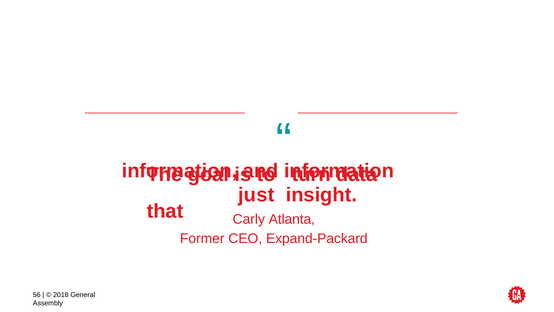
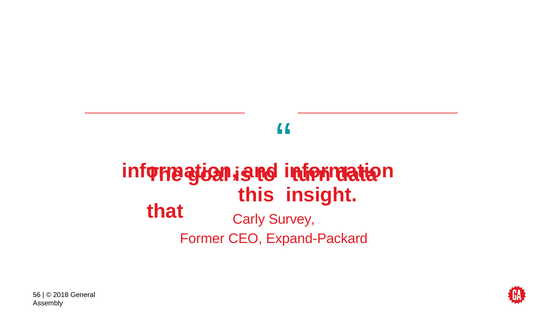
just: just -> this
Atlanta: Atlanta -> Survey
